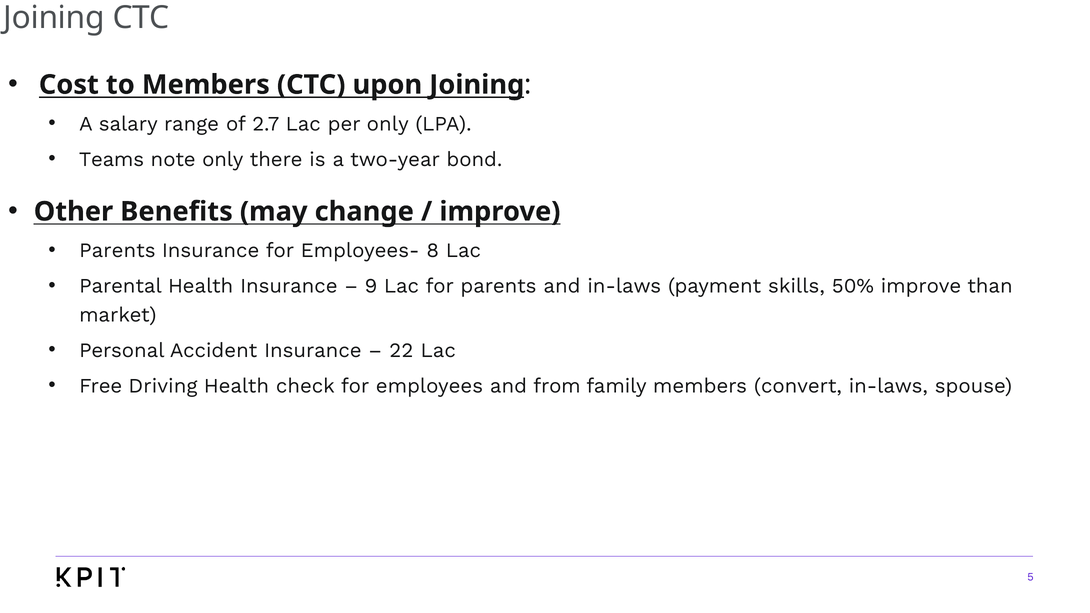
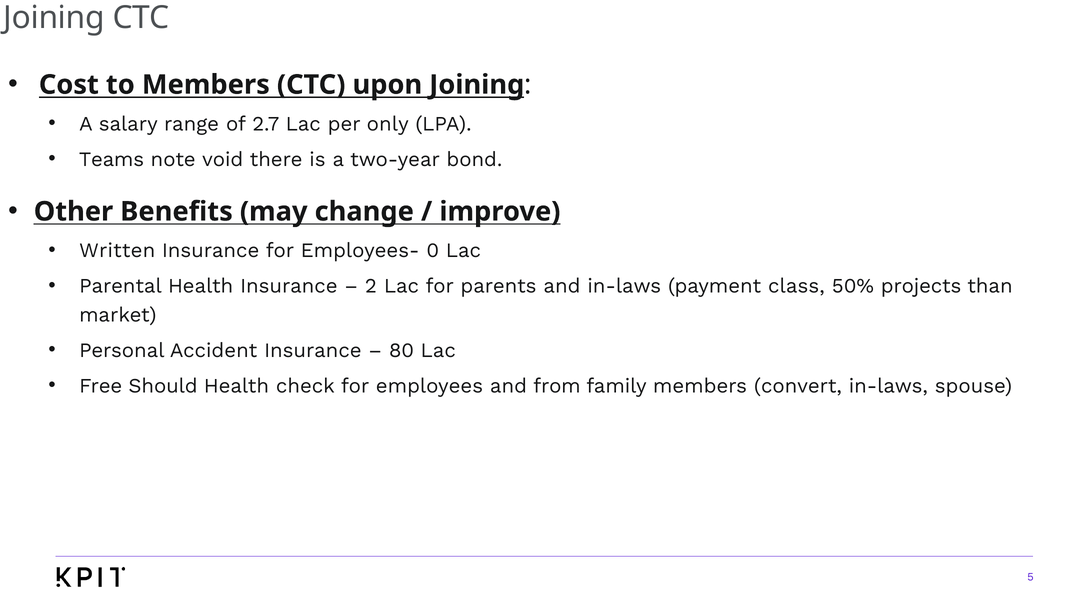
note only: only -> void
Parents at (117, 251): Parents -> Written
8: 8 -> 0
9: 9 -> 2
skills: skills -> class
50% improve: improve -> projects
22: 22 -> 80
Driving: Driving -> Should
